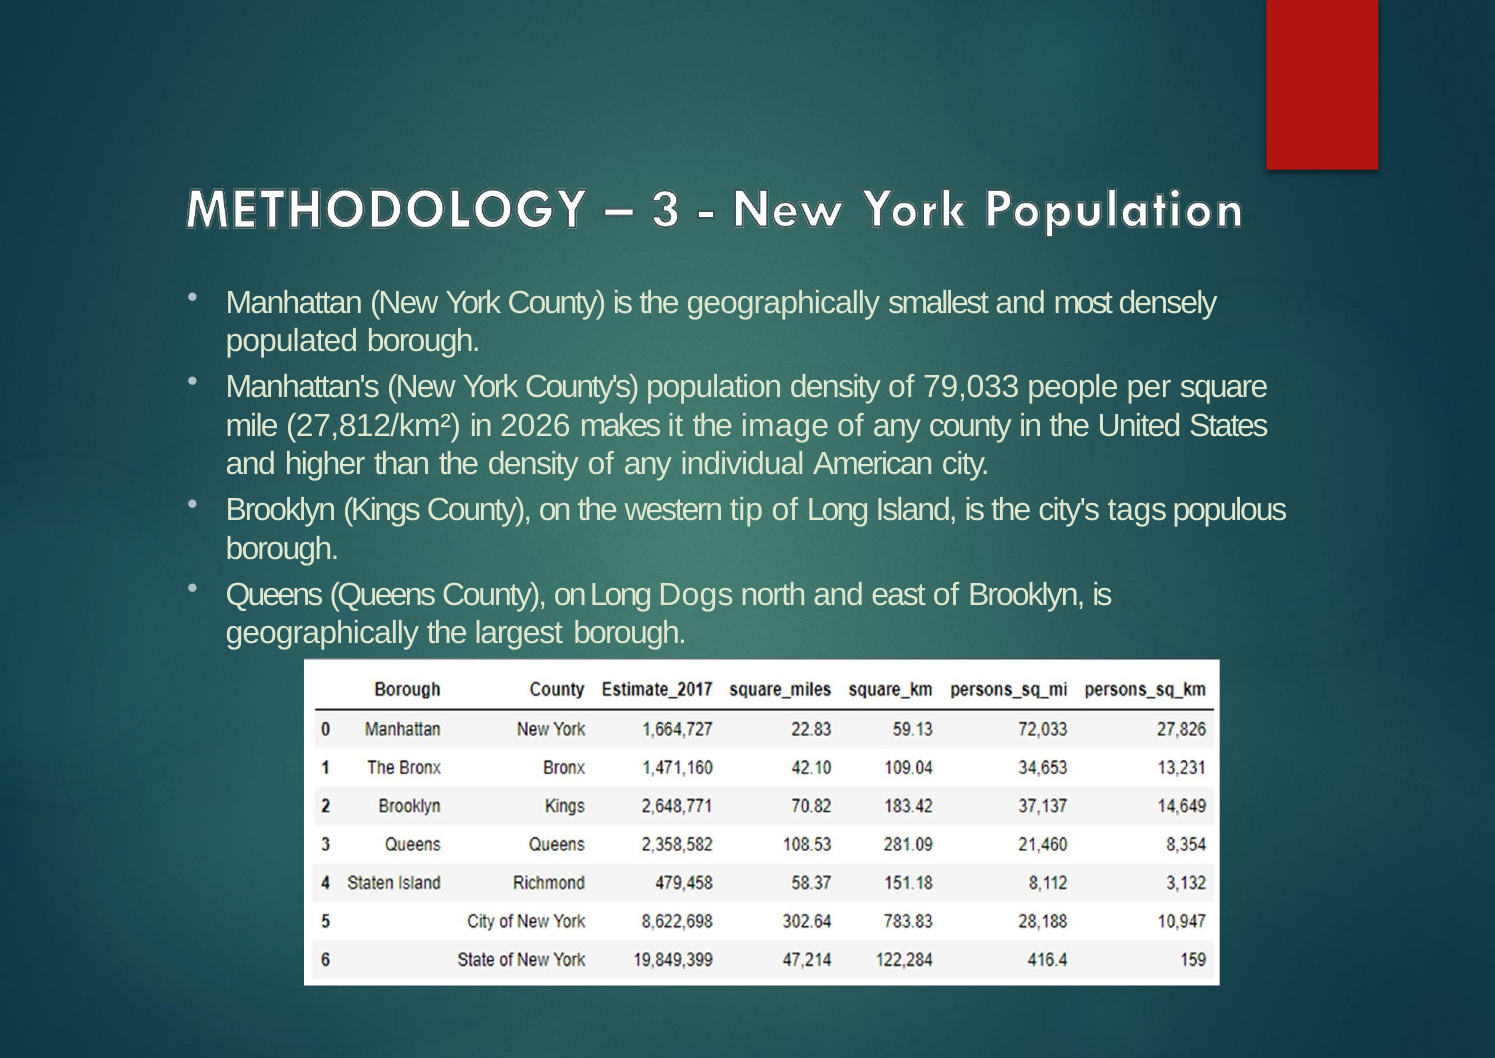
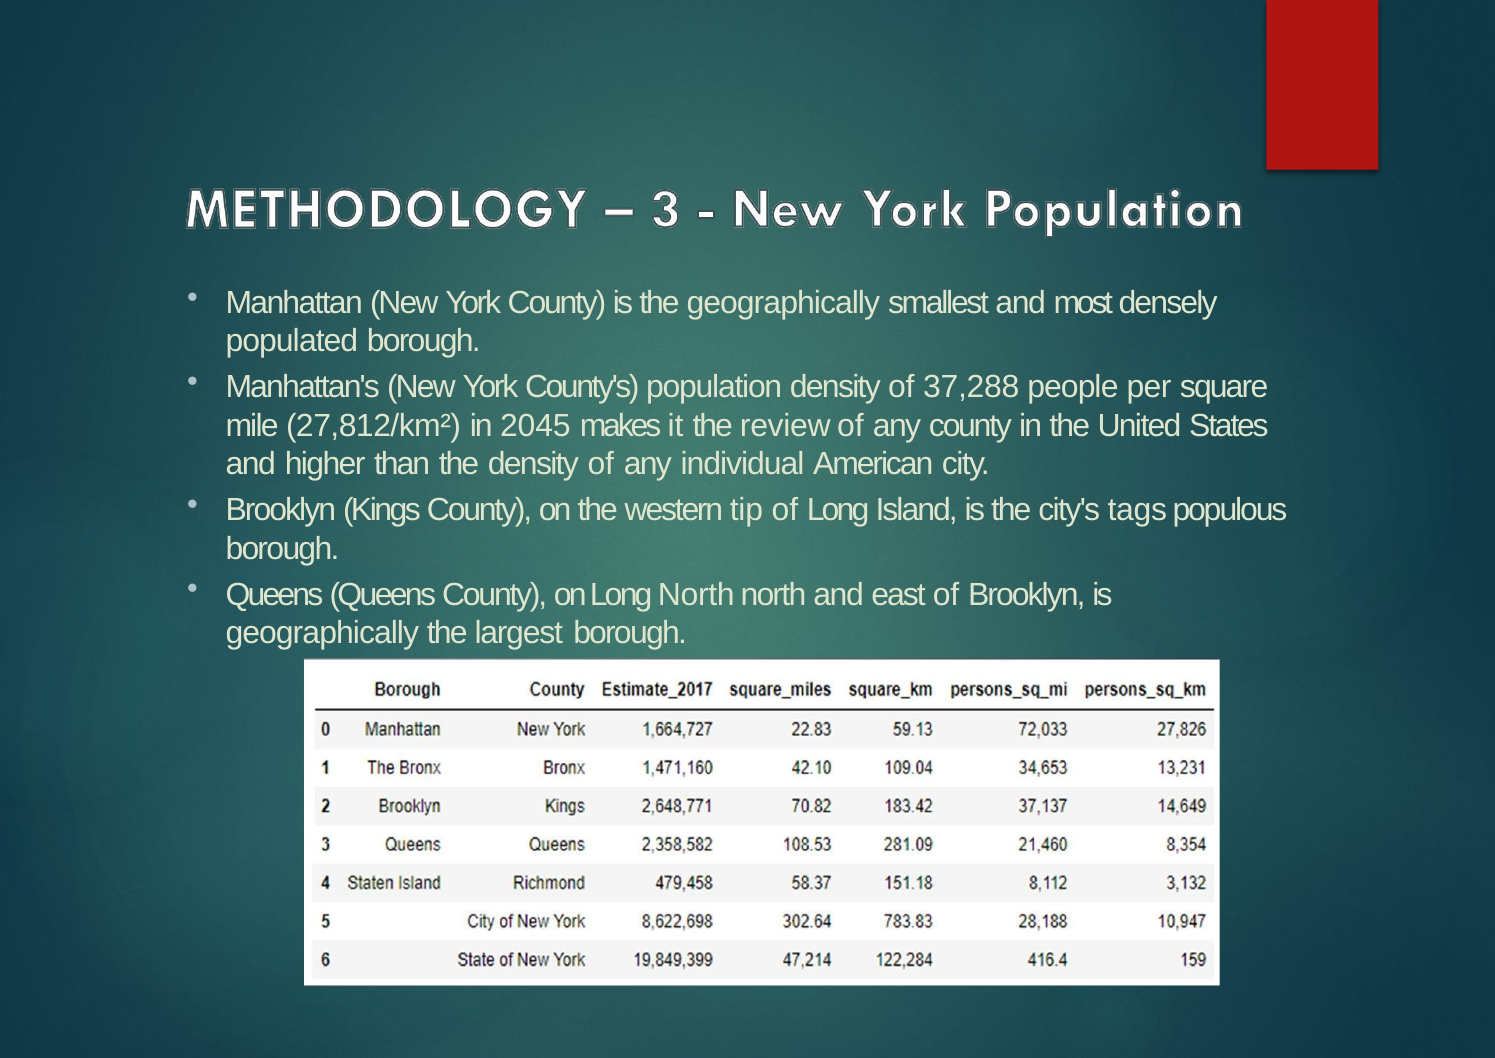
79,033: 79,033 -> 37,288
2026: 2026 -> 2045
image: image -> review
Long Dogs: Dogs -> North
